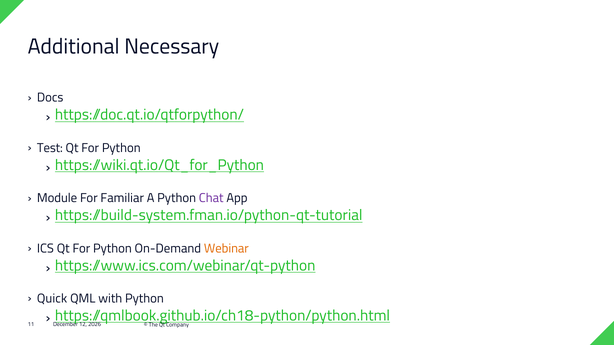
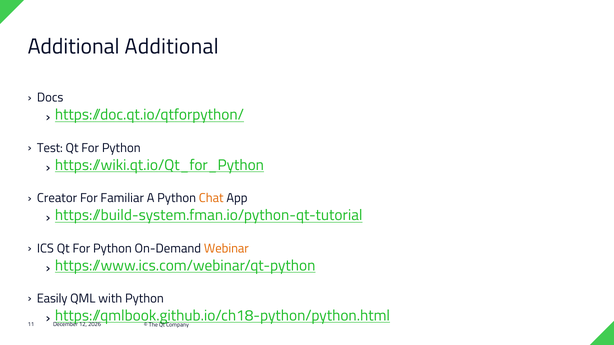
Additional Necessary: Necessary -> Additional
Module: Module -> Creator
Chat colour: purple -> orange
Quick: Quick -> Easily
